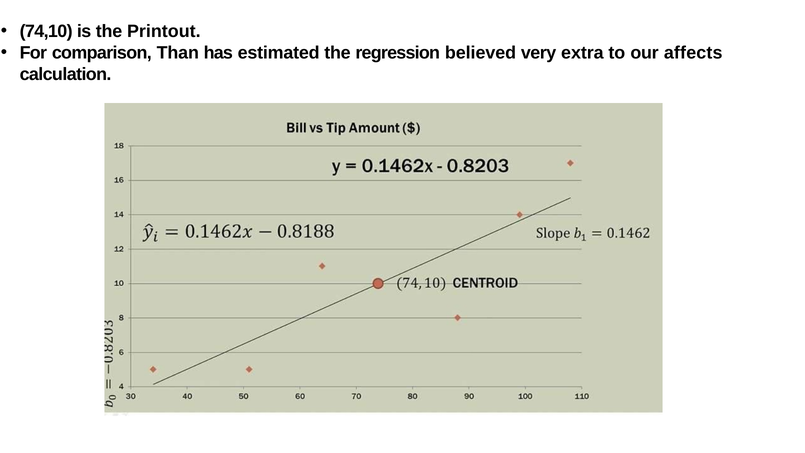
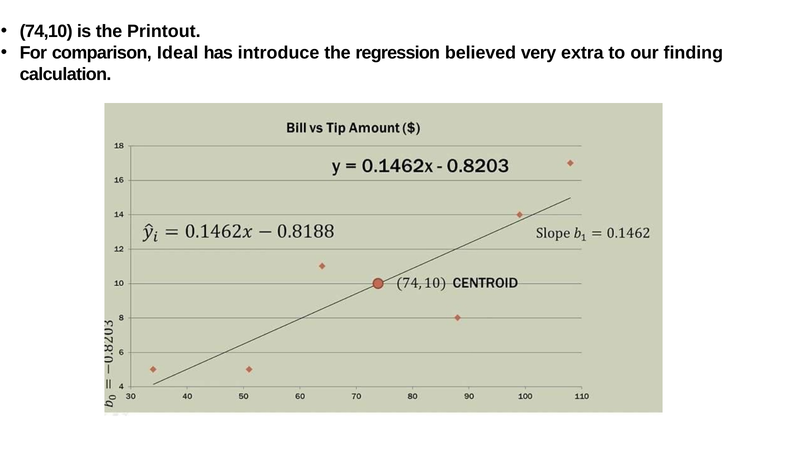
Than: Than -> Ideal
estimated: estimated -> introduce
affects: affects -> finding
